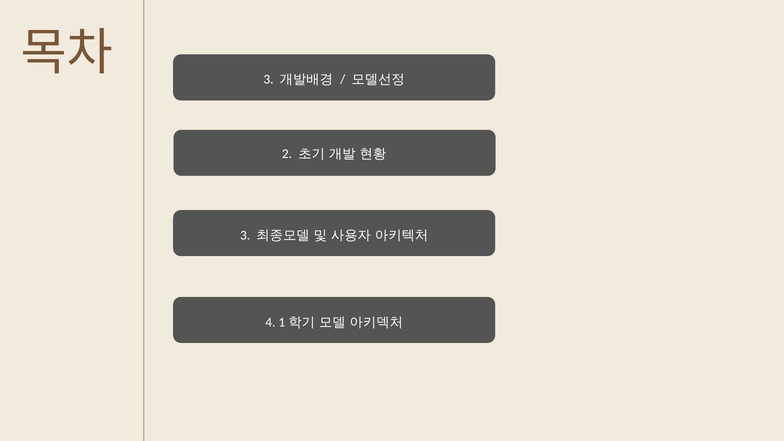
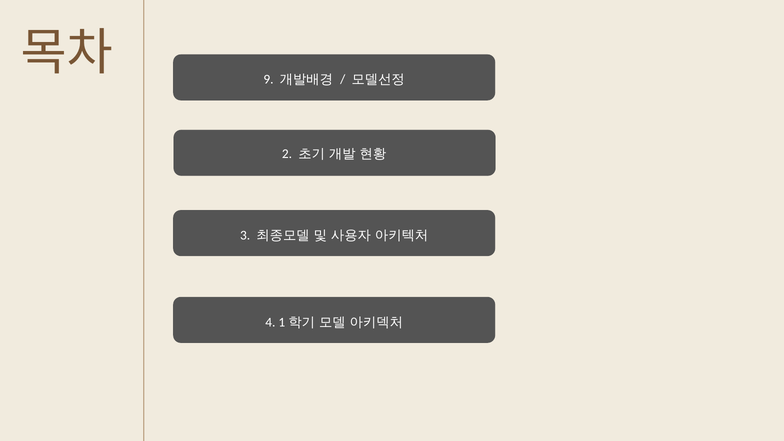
3 at (269, 79): 3 -> 9
